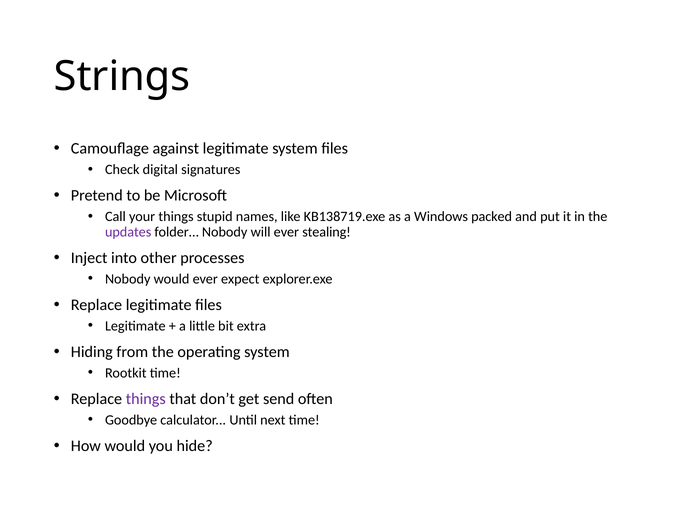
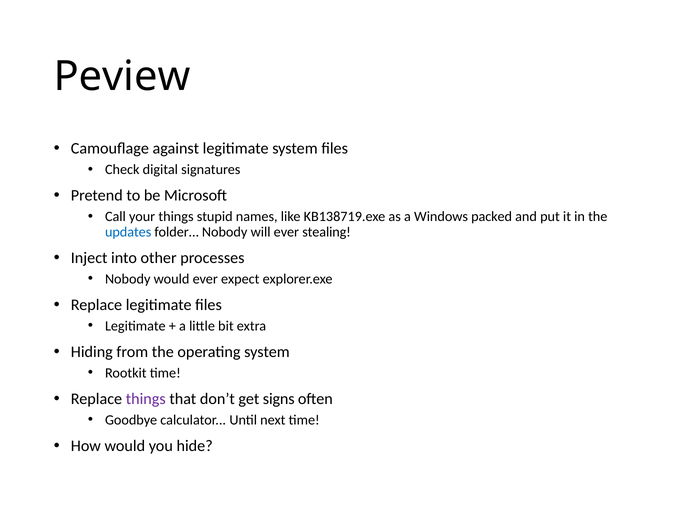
Strings: Strings -> Peview
updates colour: purple -> blue
send: send -> signs
